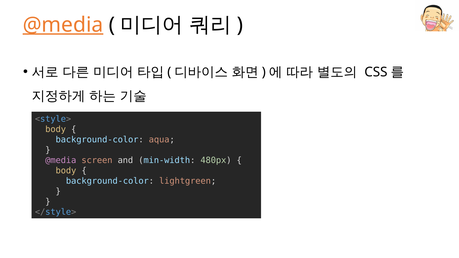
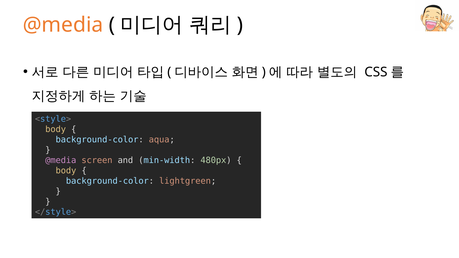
@media at (63, 25) underline: present -> none
